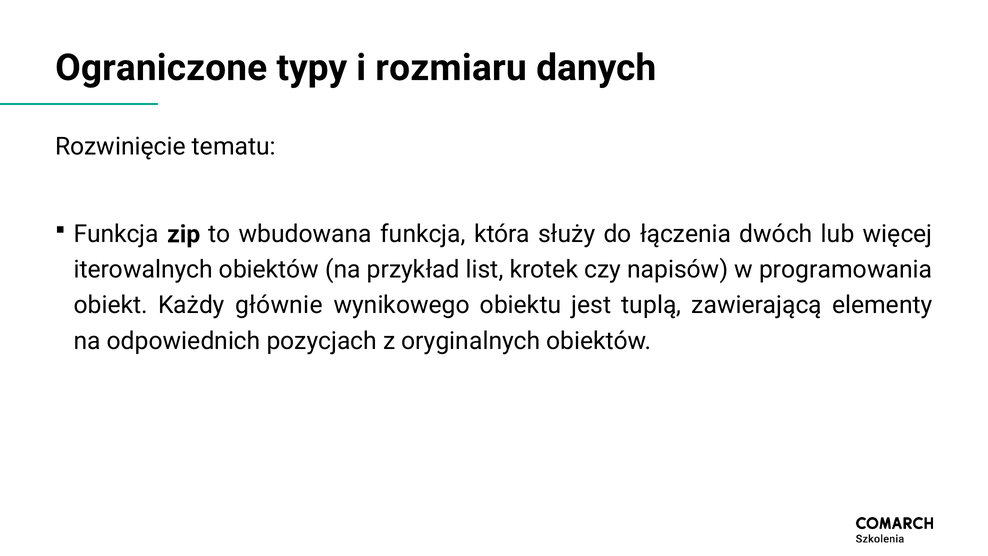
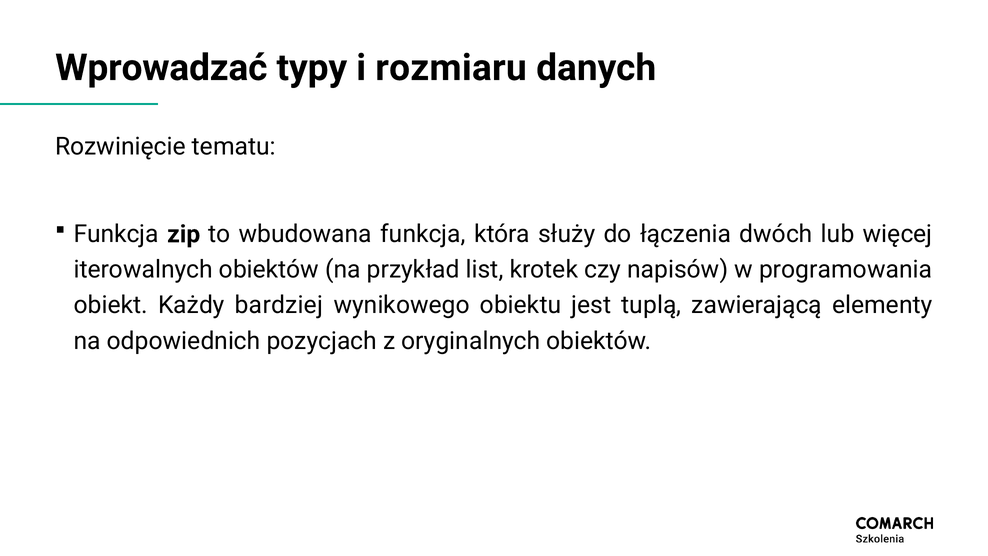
Ograniczone: Ograniczone -> Wprowadzać
głównie: głównie -> bardziej
